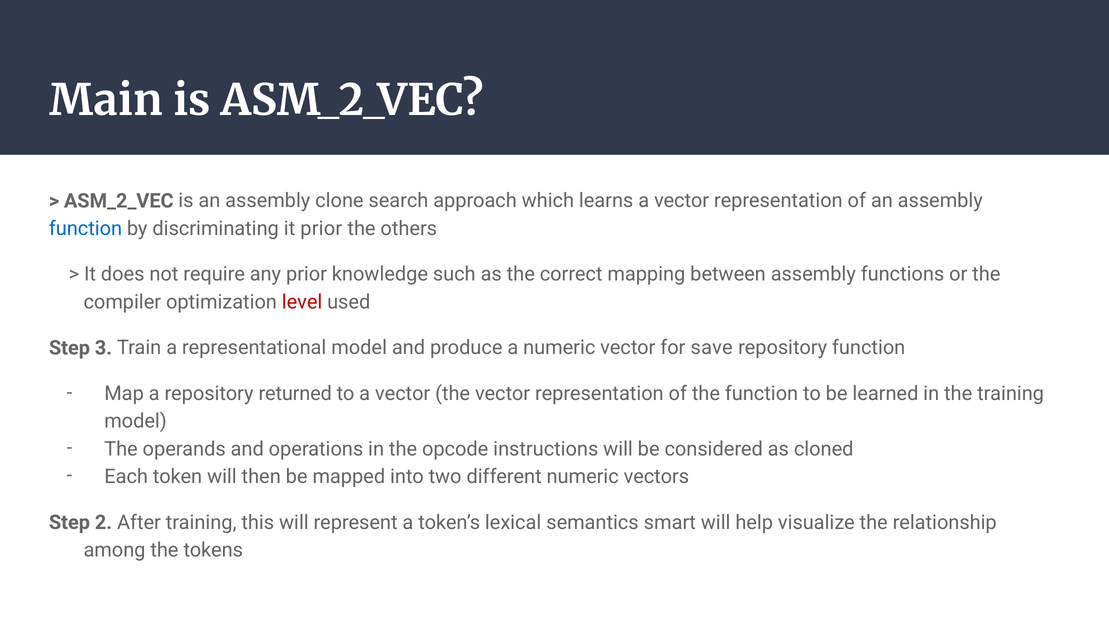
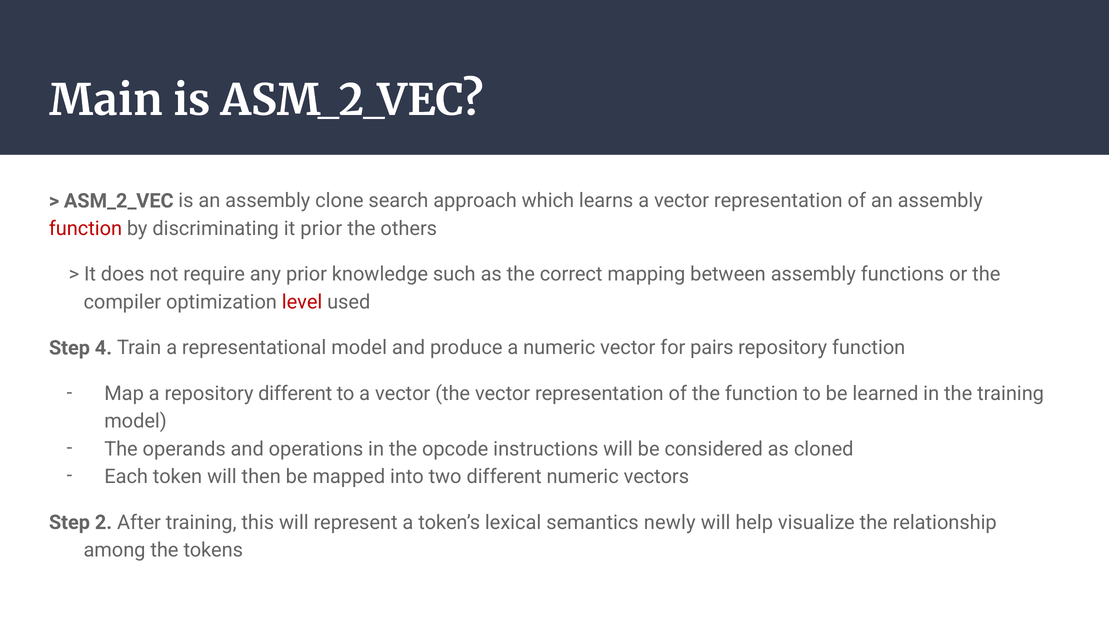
function at (85, 228) colour: blue -> red
3: 3 -> 4
save: save -> pairs
repository returned: returned -> different
smart: smart -> newly
